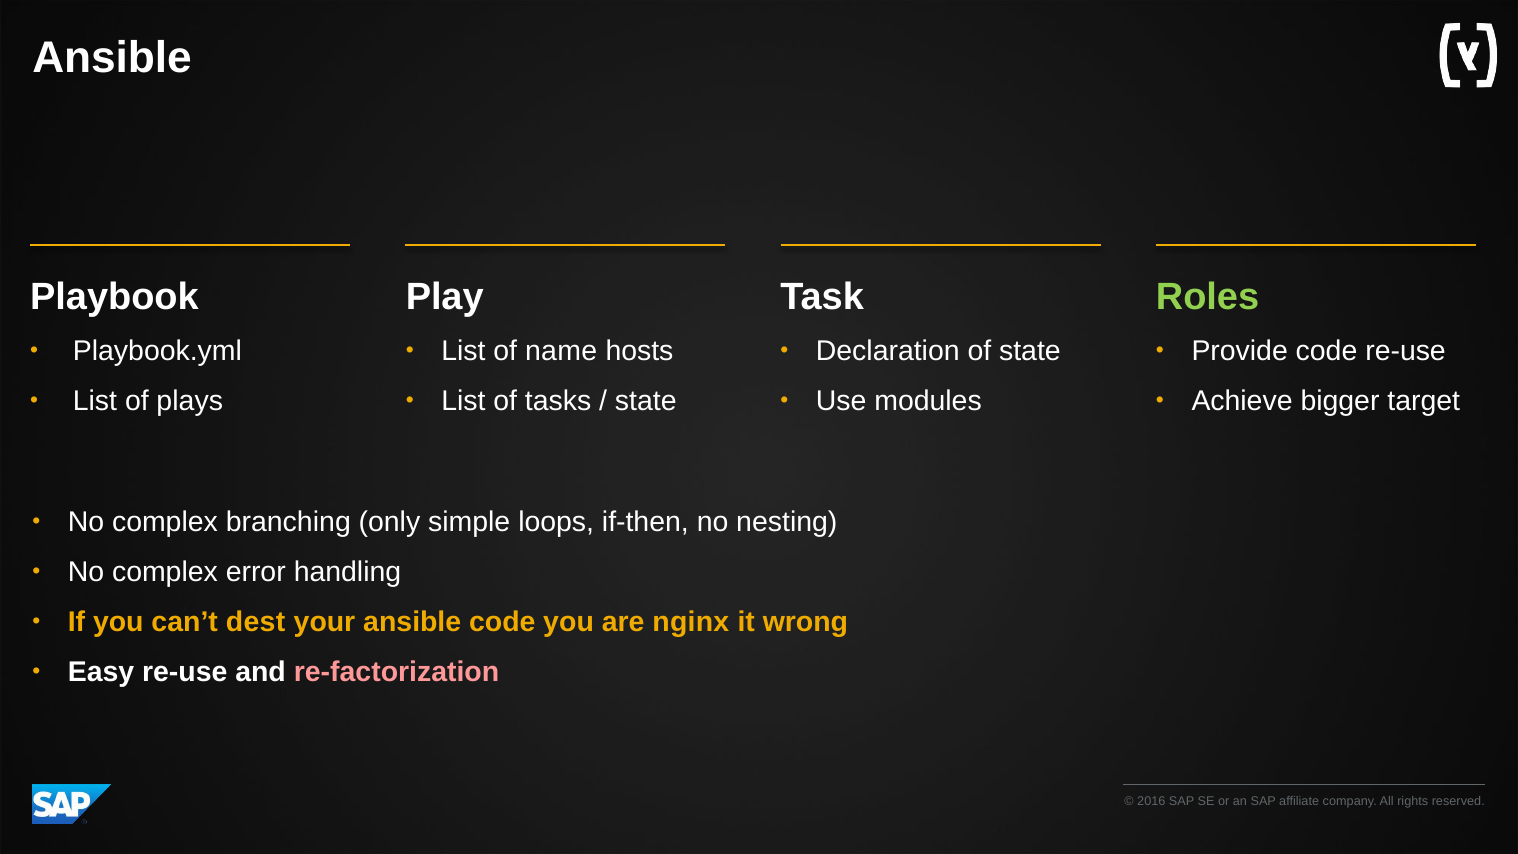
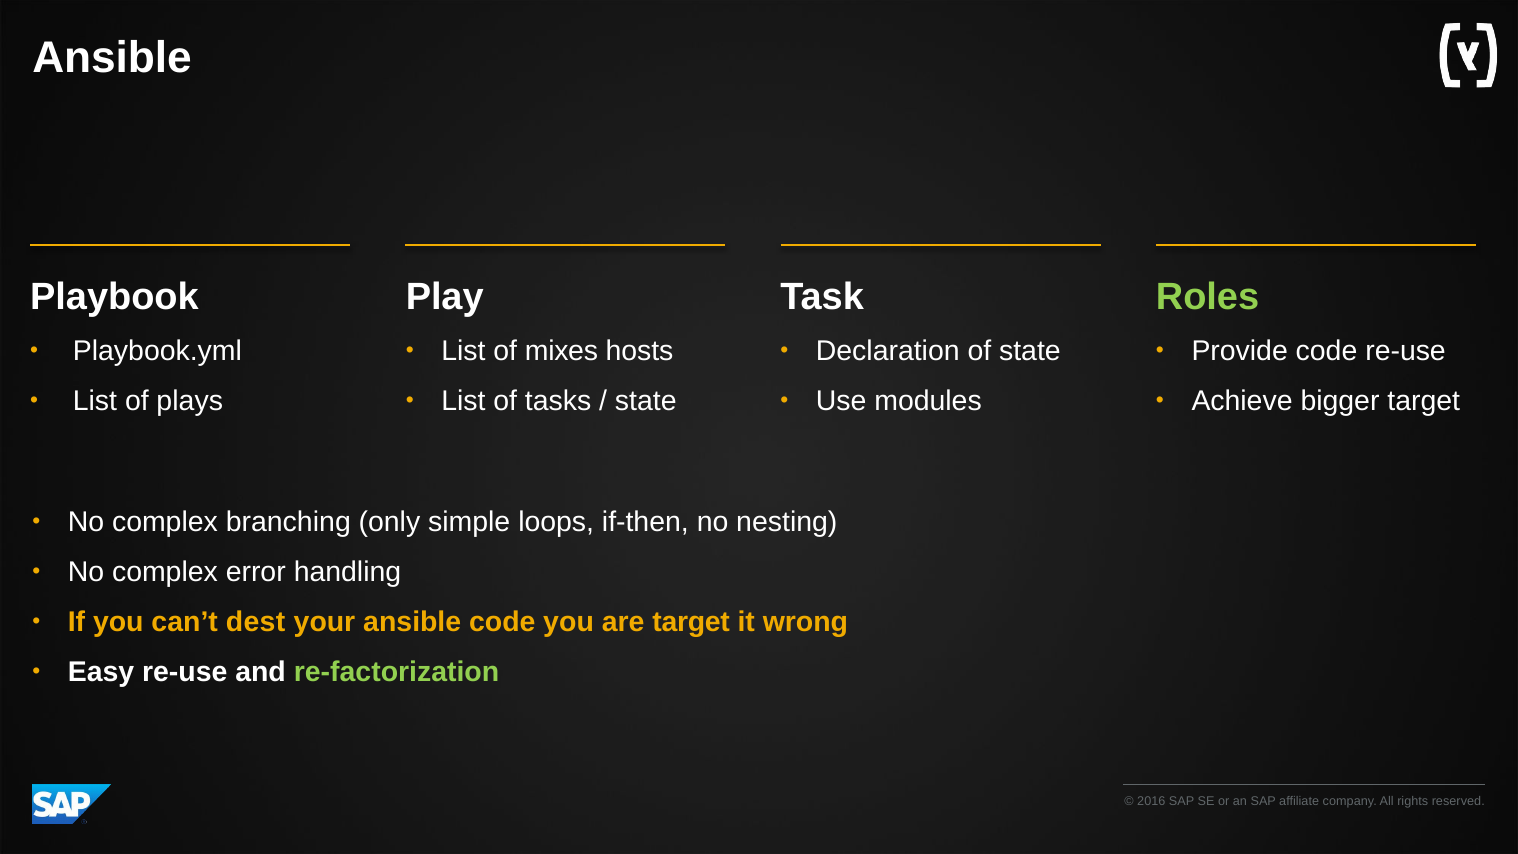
name: name -> mixes
are nginx: nginx -> target
re-factorization colour: pink -> light green
